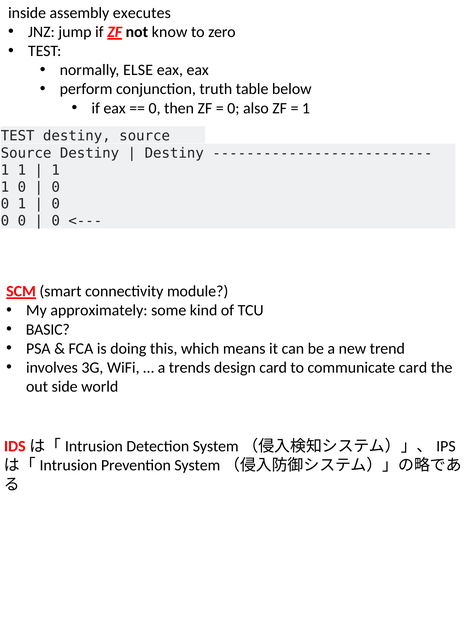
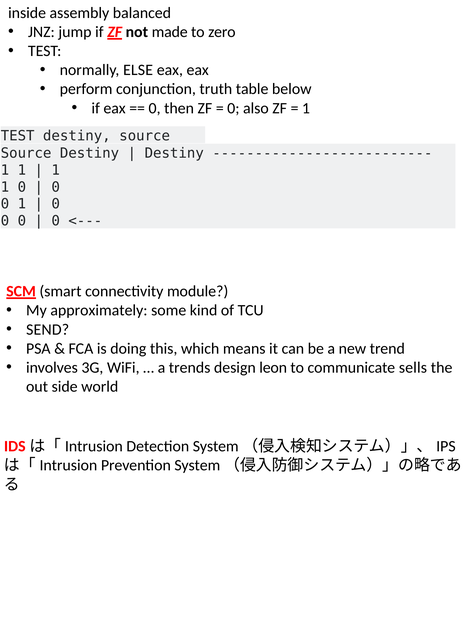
executes: executes -> balanced
know: know -> made
BASIC: BASIC -> SEND
design card: card -> leon
communicate card: card -> sells
